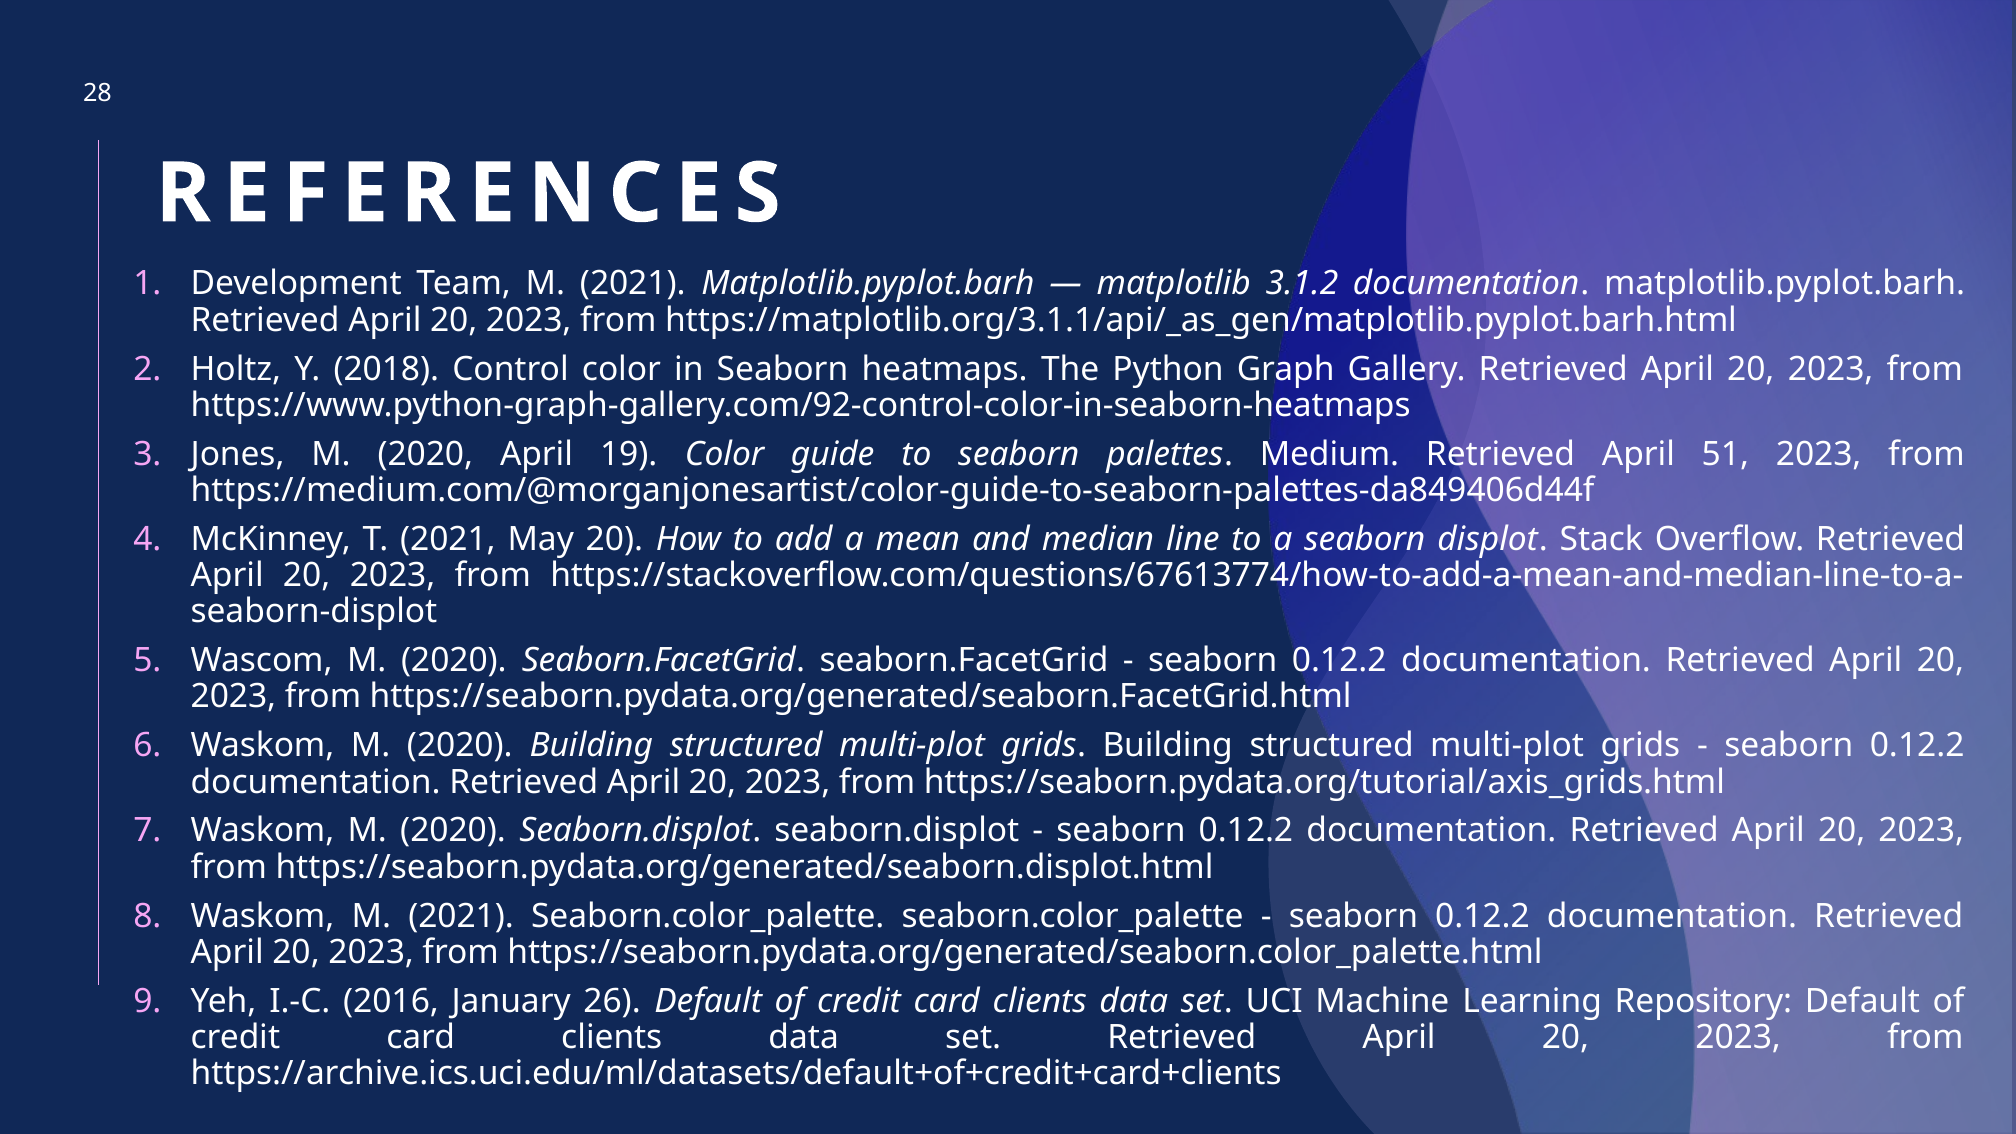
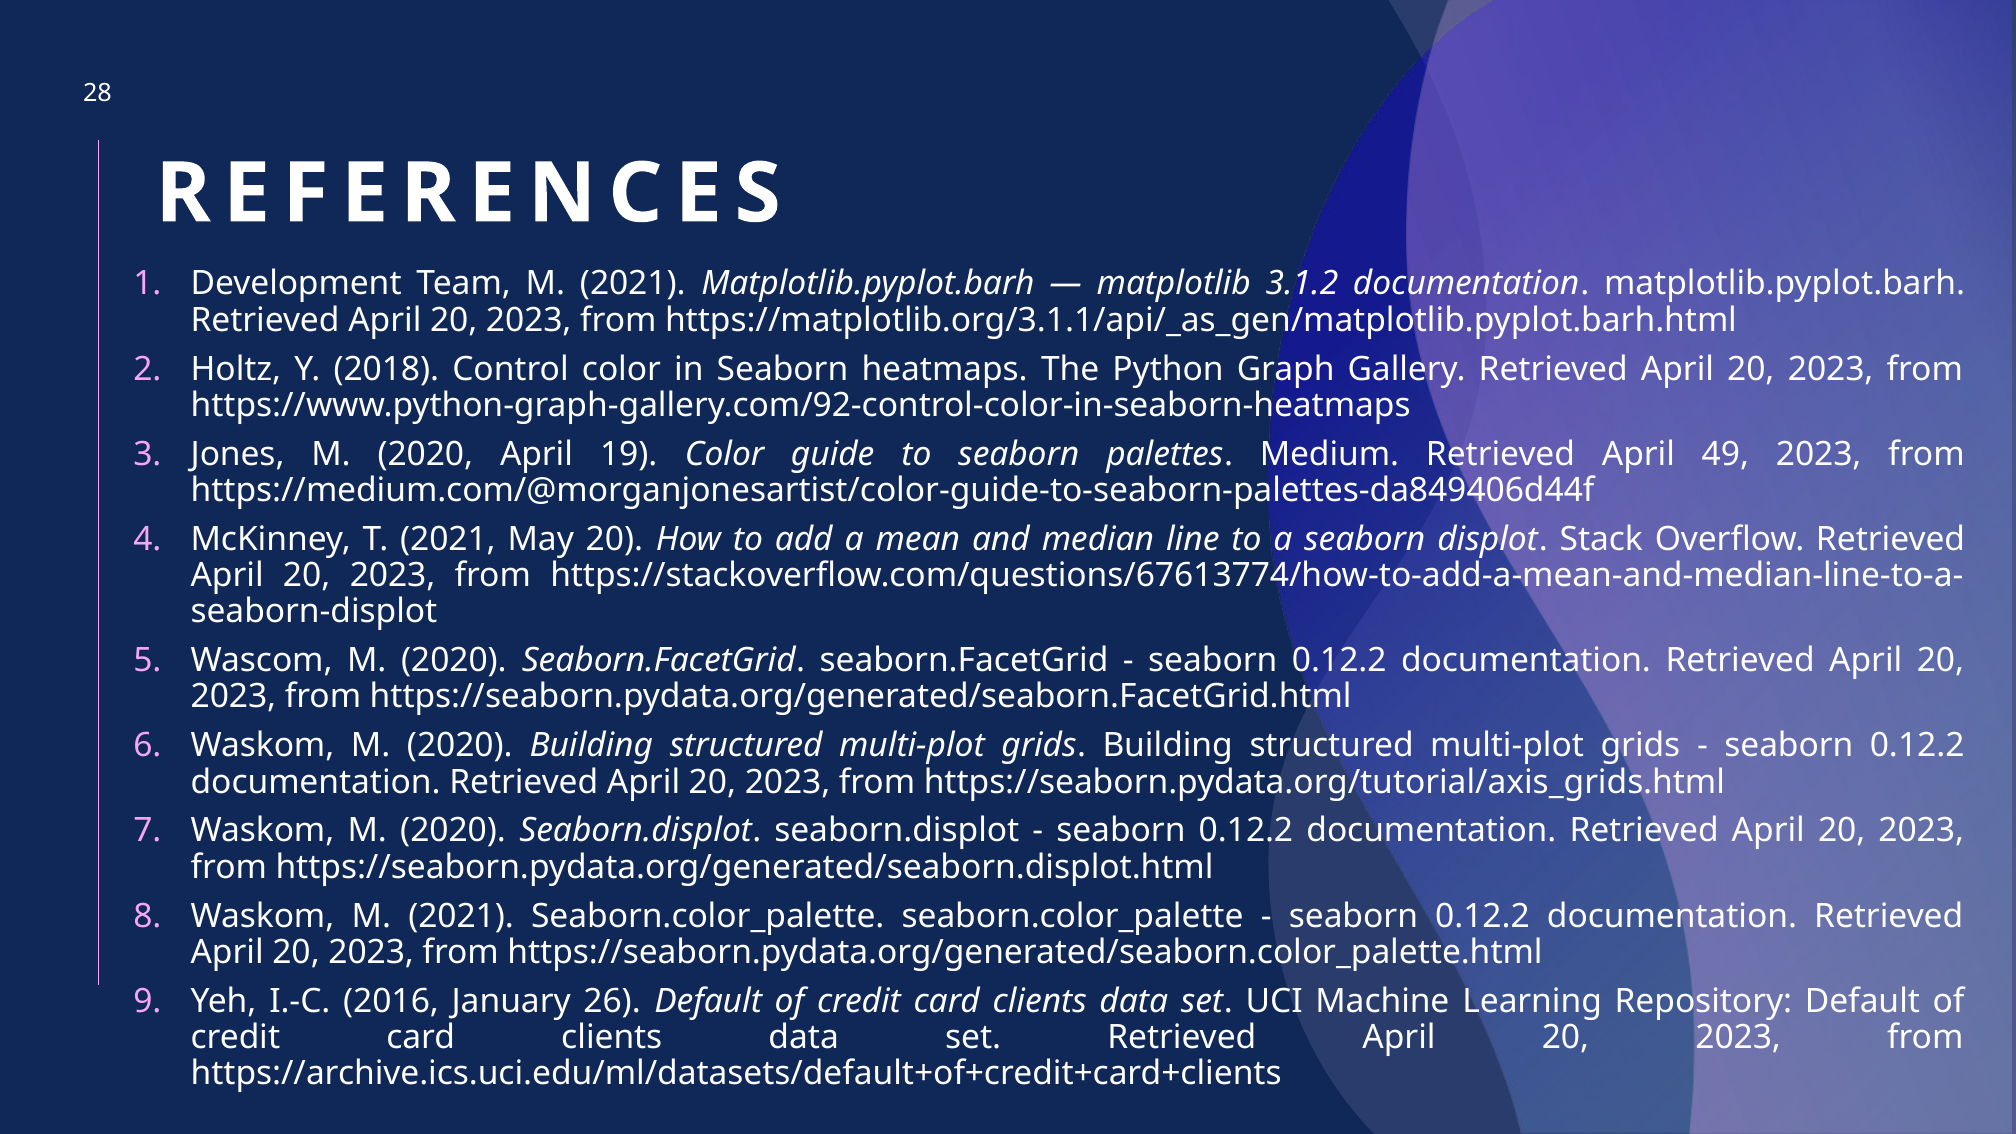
51: 51 -> 49
